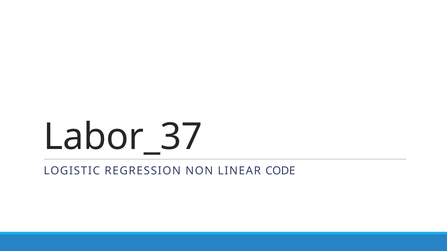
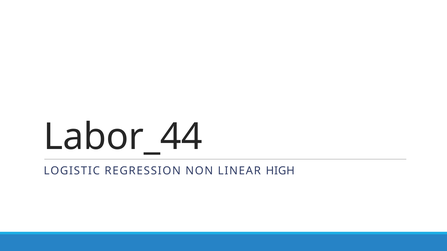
Labor_37: Labor_37 -> Labor_44
CODE: CODE -> HIGH
